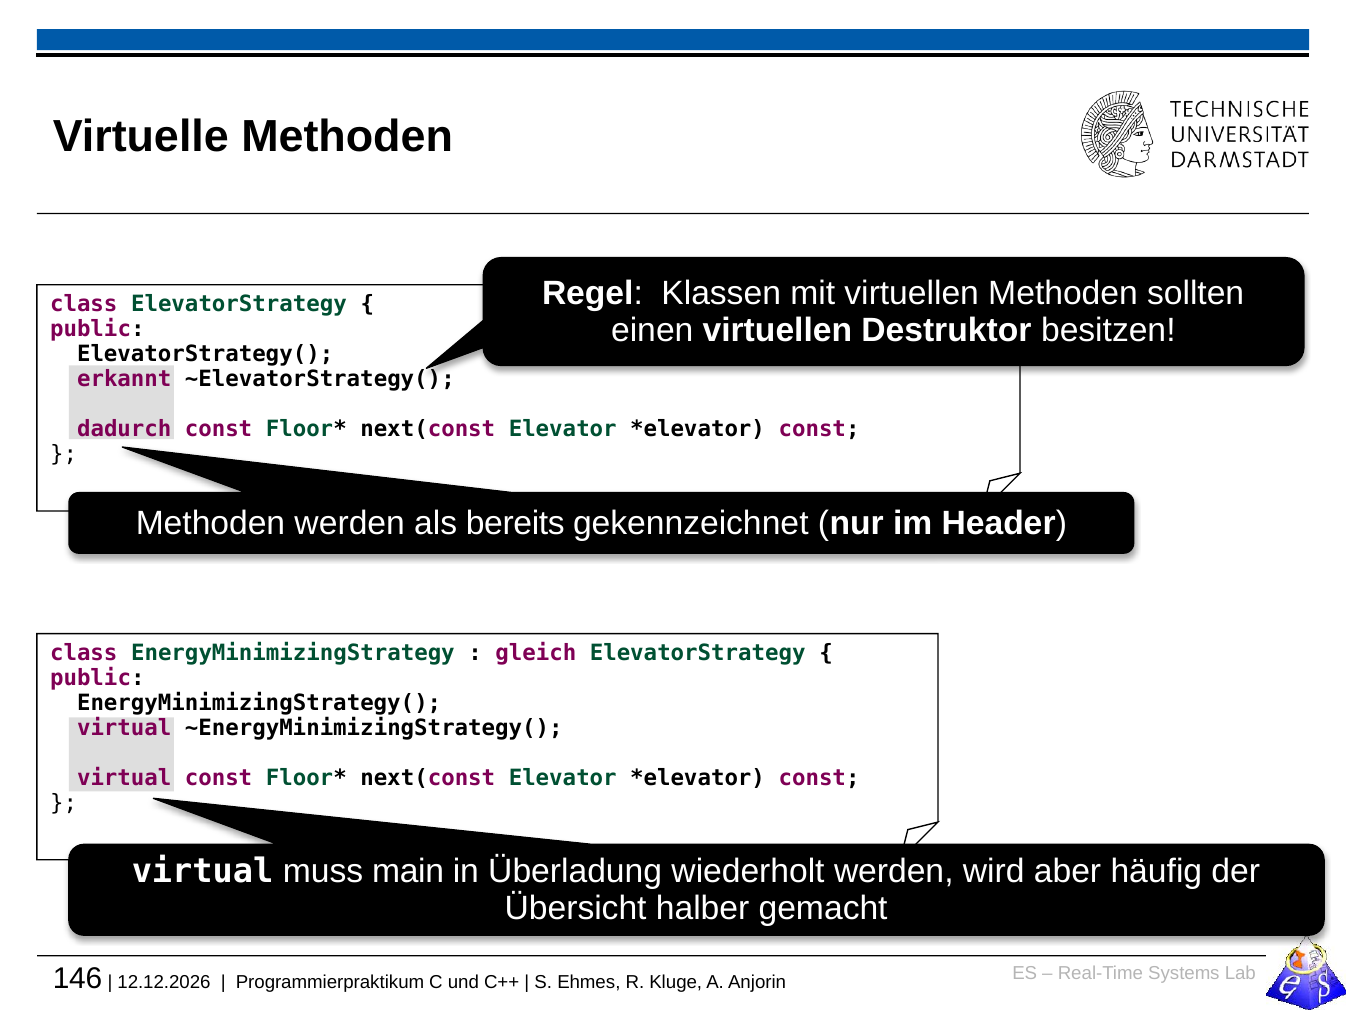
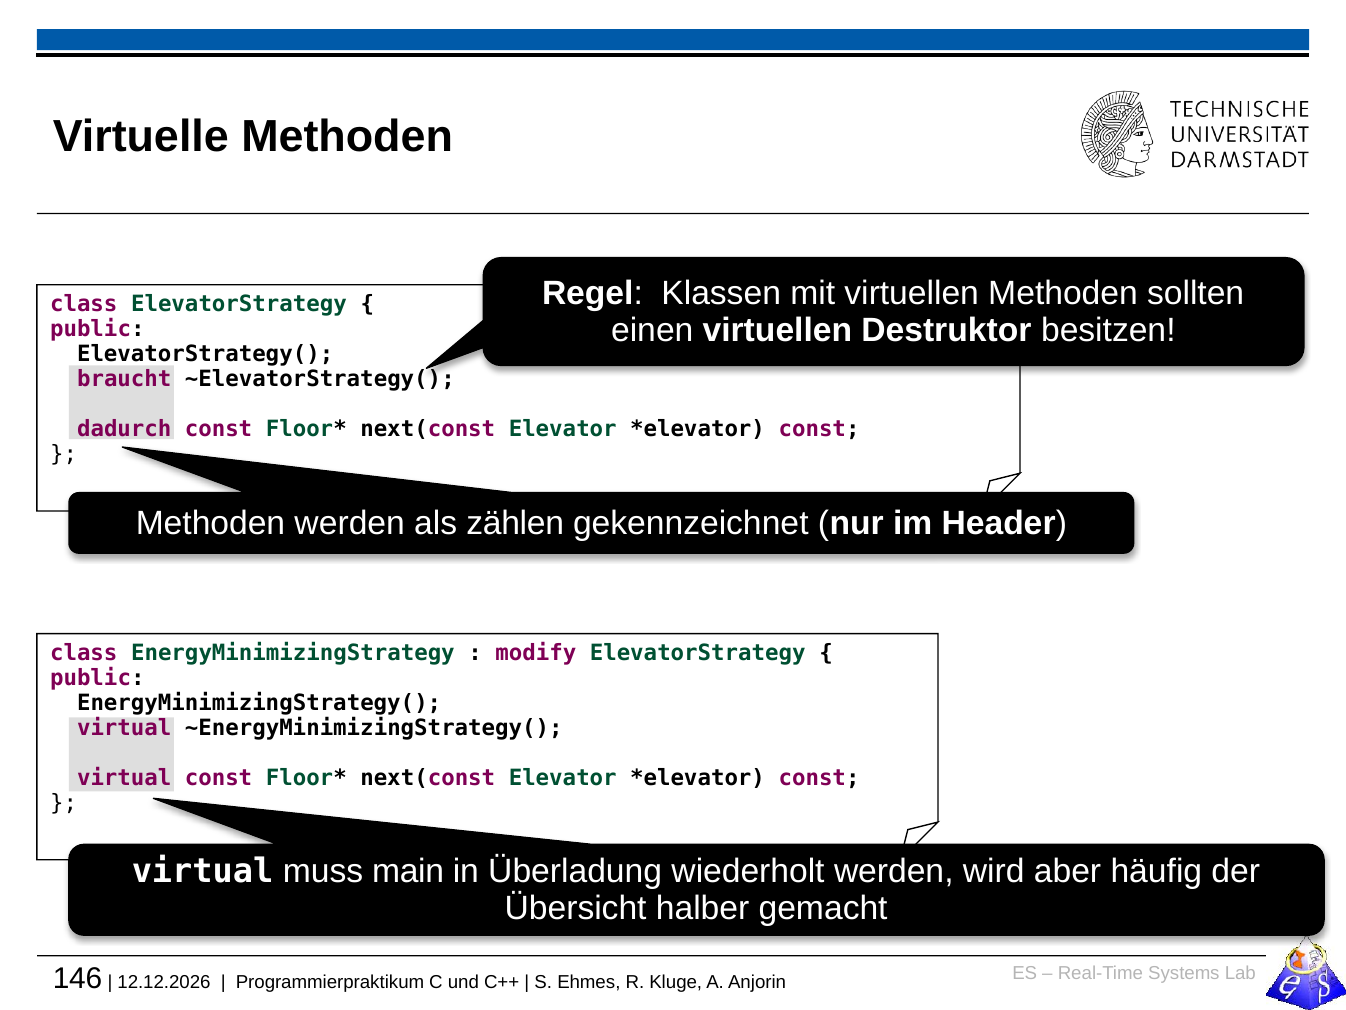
erkannt: erkannt -> braucht
bereits: bereits -> zählen
gleich: gleich -> modify
